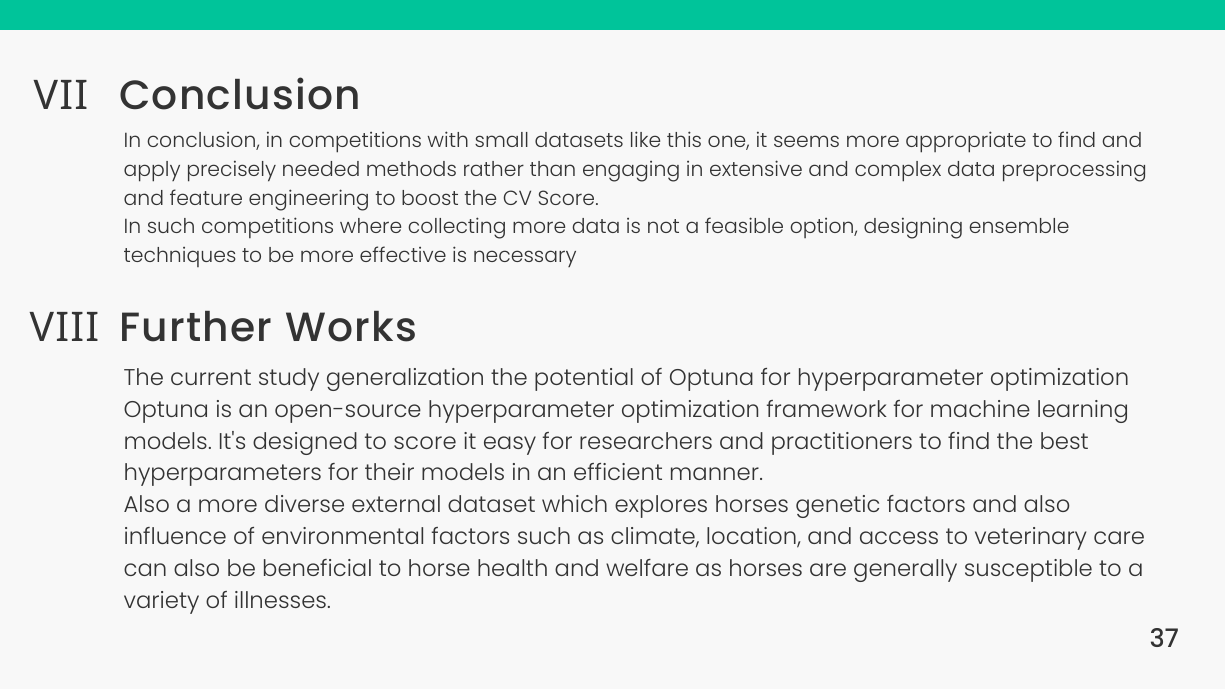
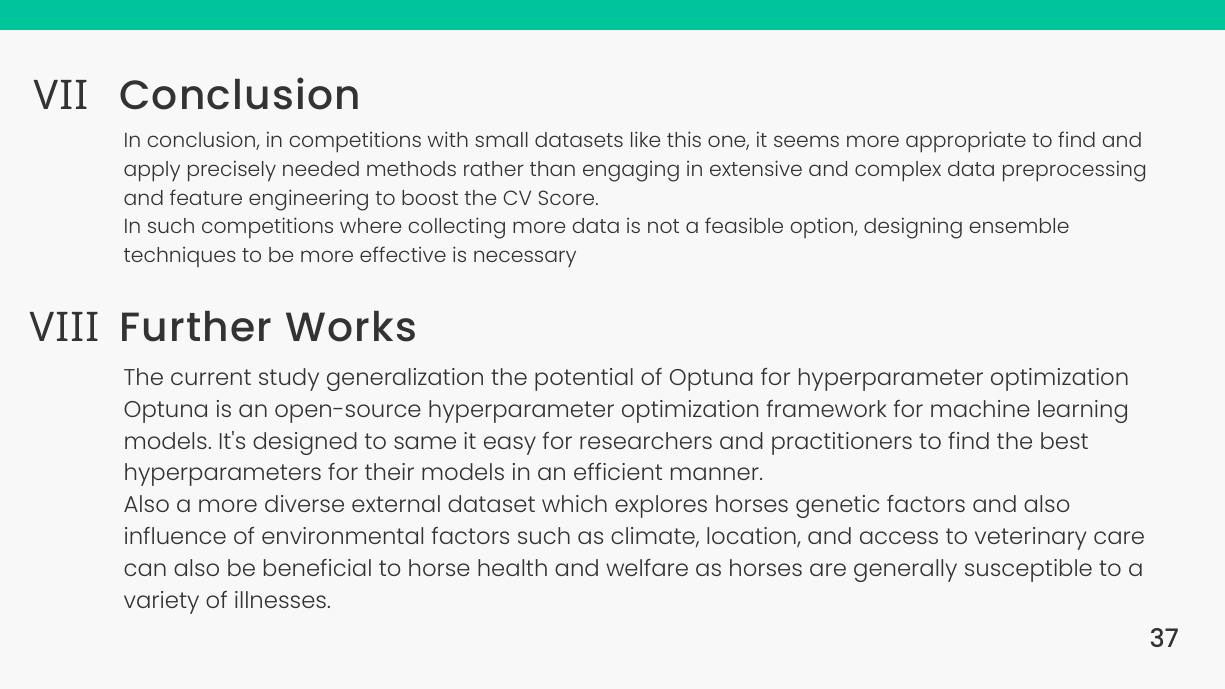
to score: score -> same
